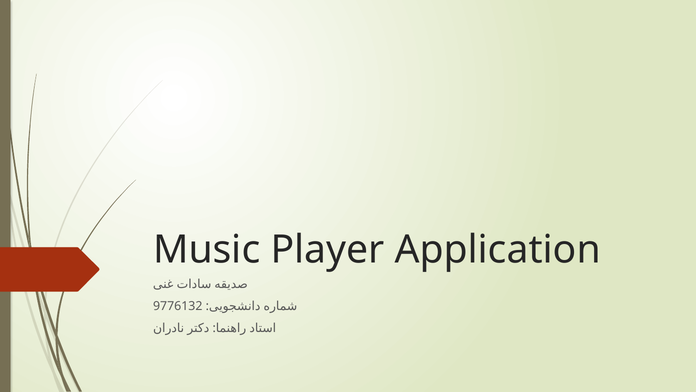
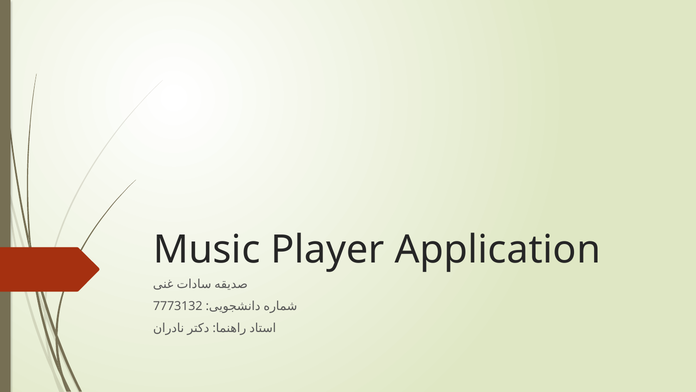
9776132: 9776132 -> 7773132
